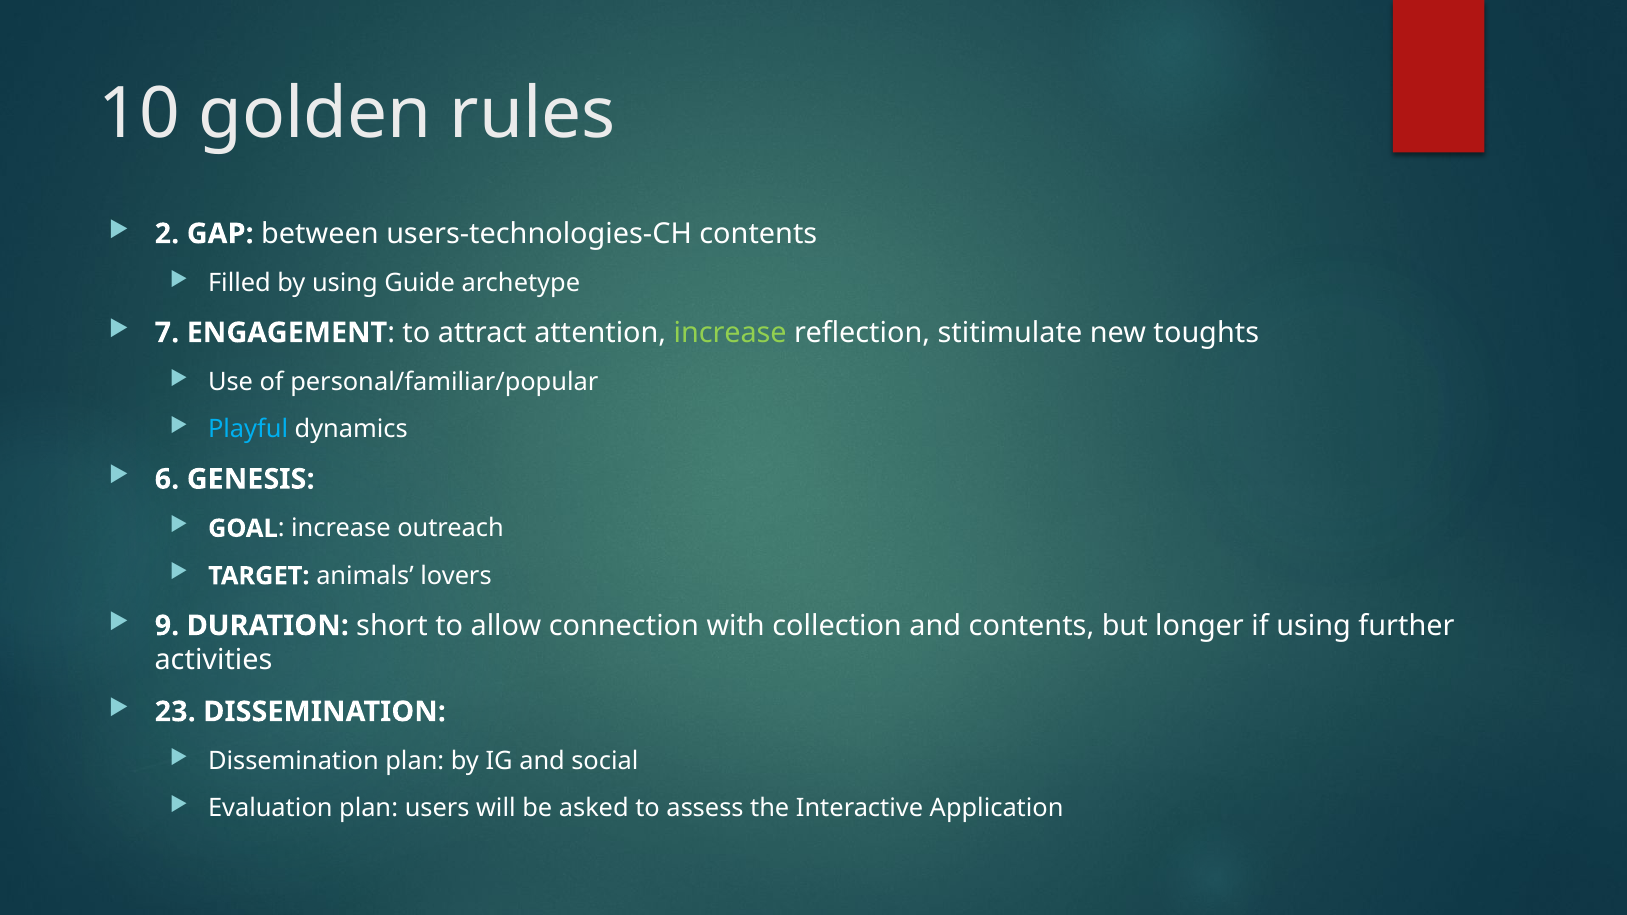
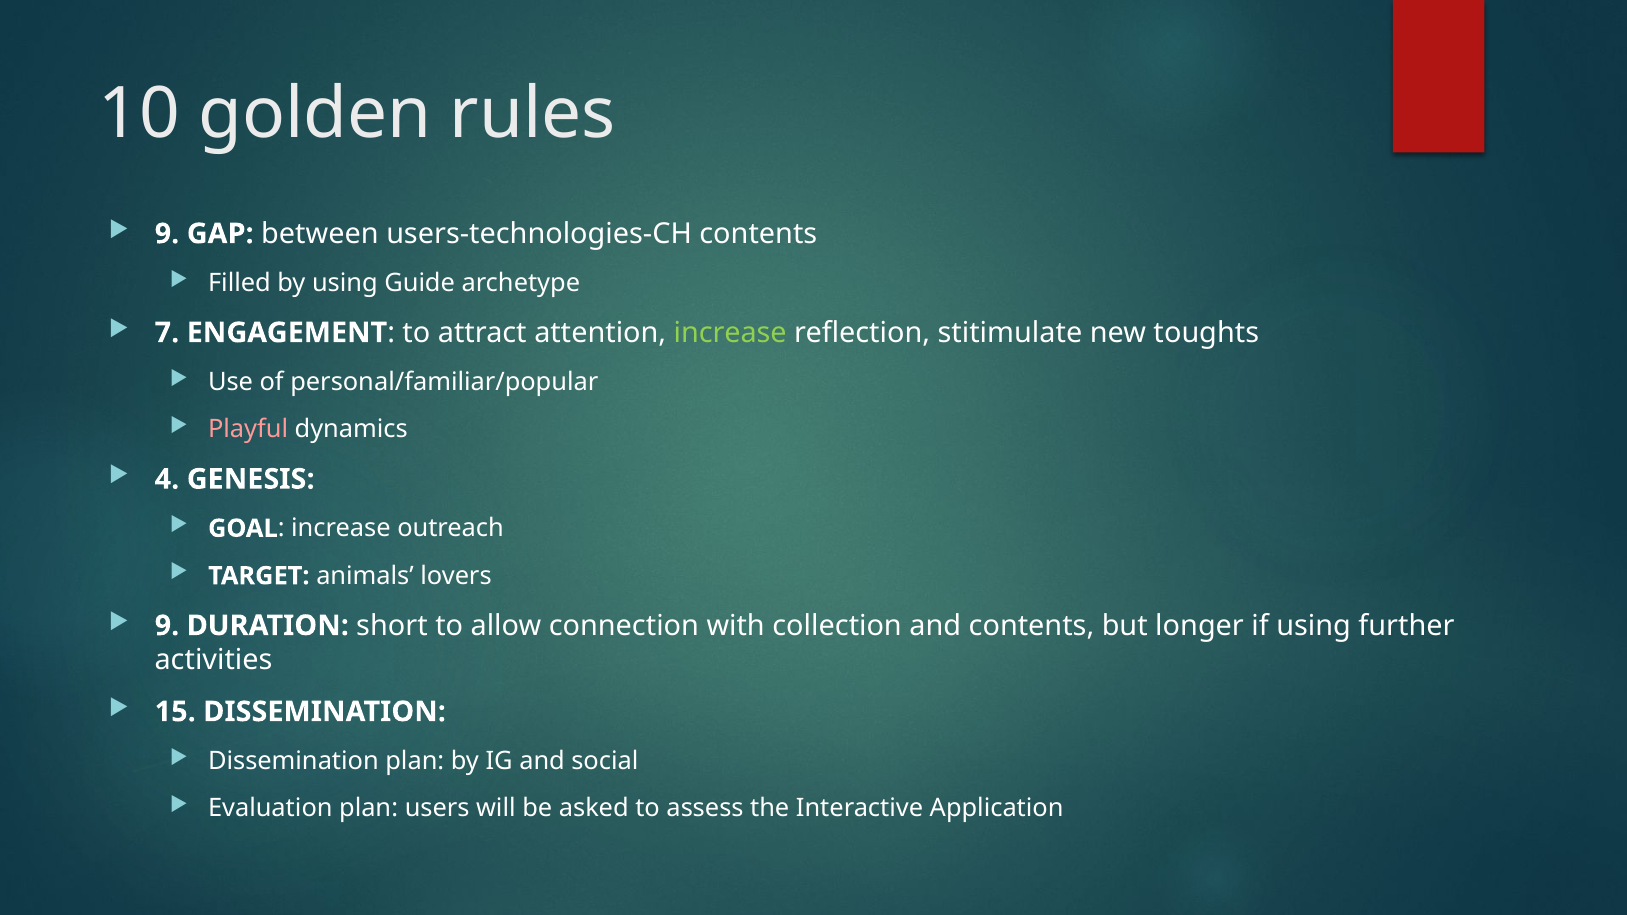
2 at (167, 234): 2 -> 9
Playful colour: light blue -> pink
6: 6 -> 4
23: 23 -> 15
